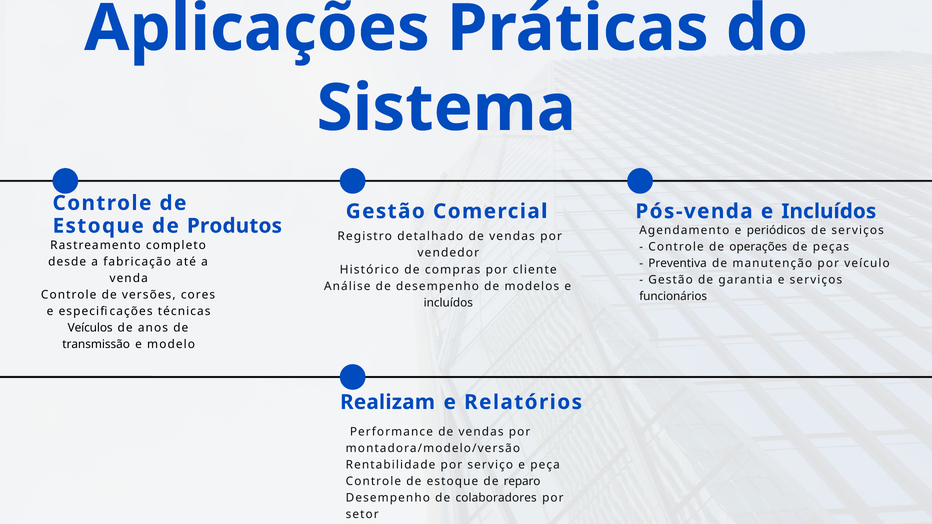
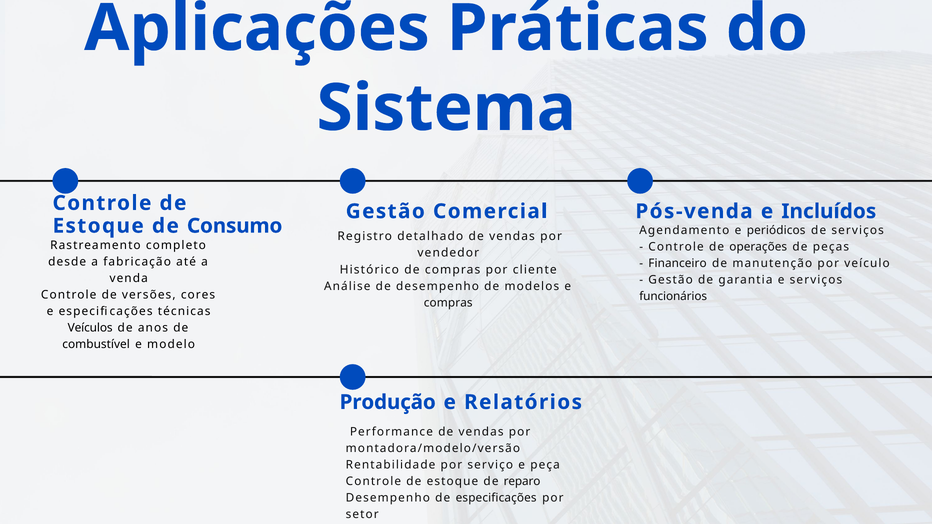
Produtos: Produtos -> Consumo
Preventiva: Preventiva -> Financeiro
incluídos at (448, 303): incluídos -> compras
transmissão: transmissão -> combustível
Realizam: Realizam -> Produção
de colaboradores: colaboradores -> especificações
